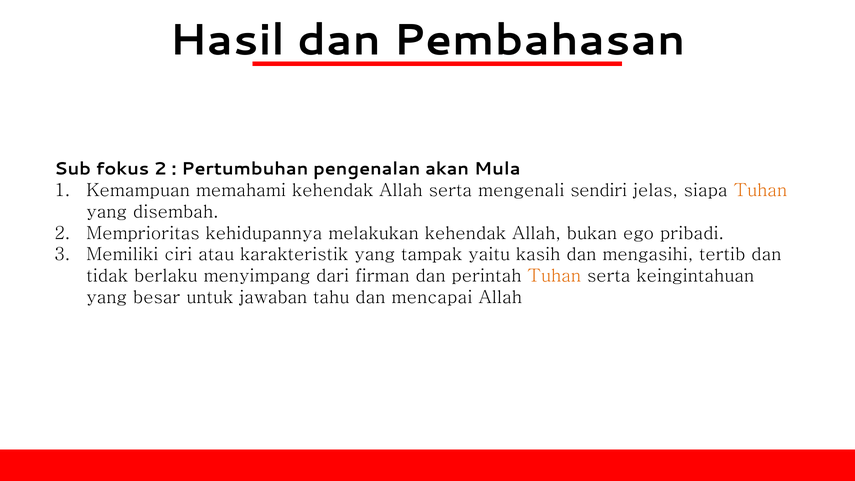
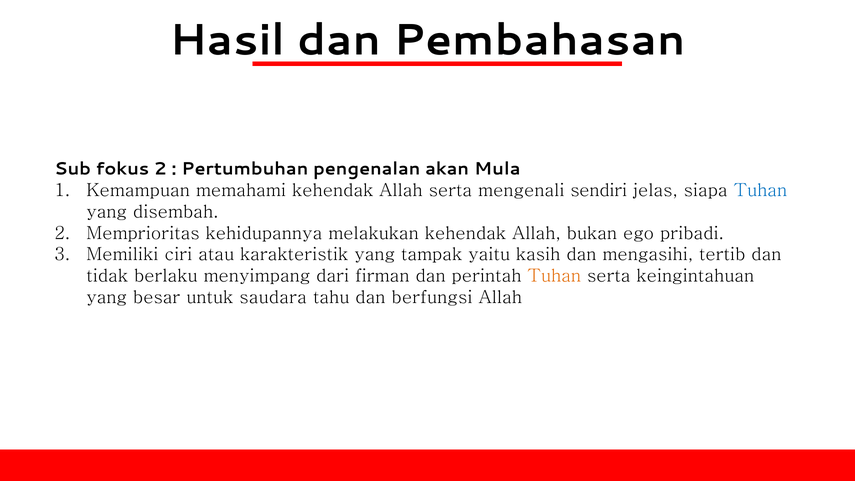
Tuhan at (760, 190) colour: orange -> blue
jawaban: jawaban -> saudara
mencapai: mencapai -> berfungsi
